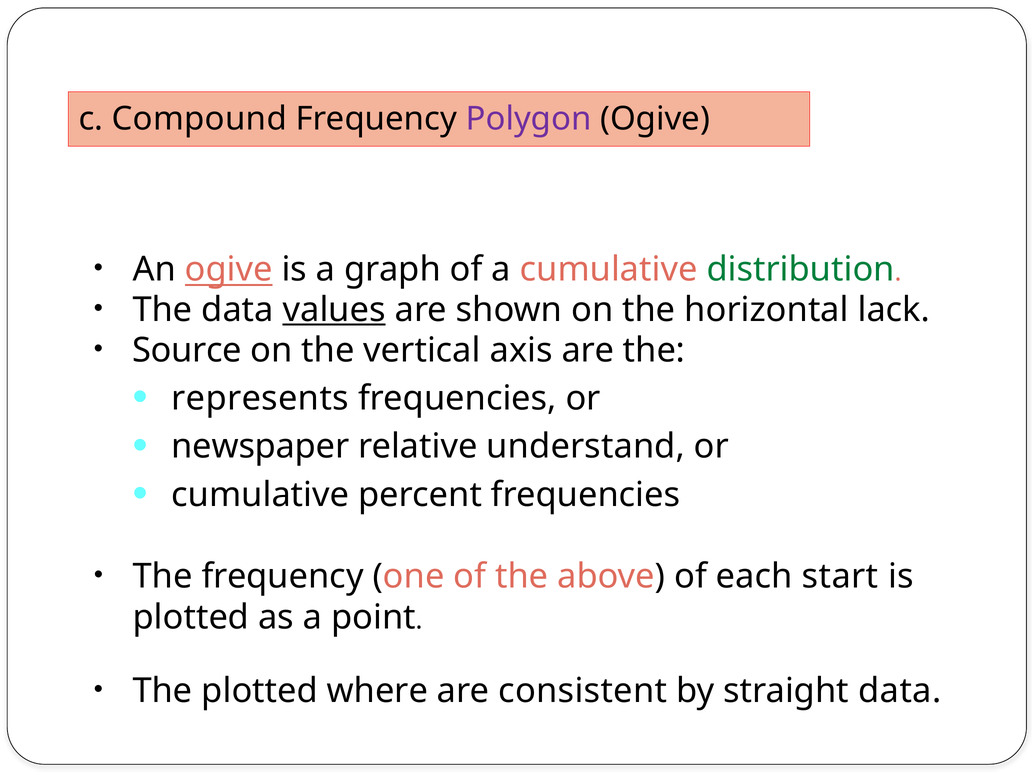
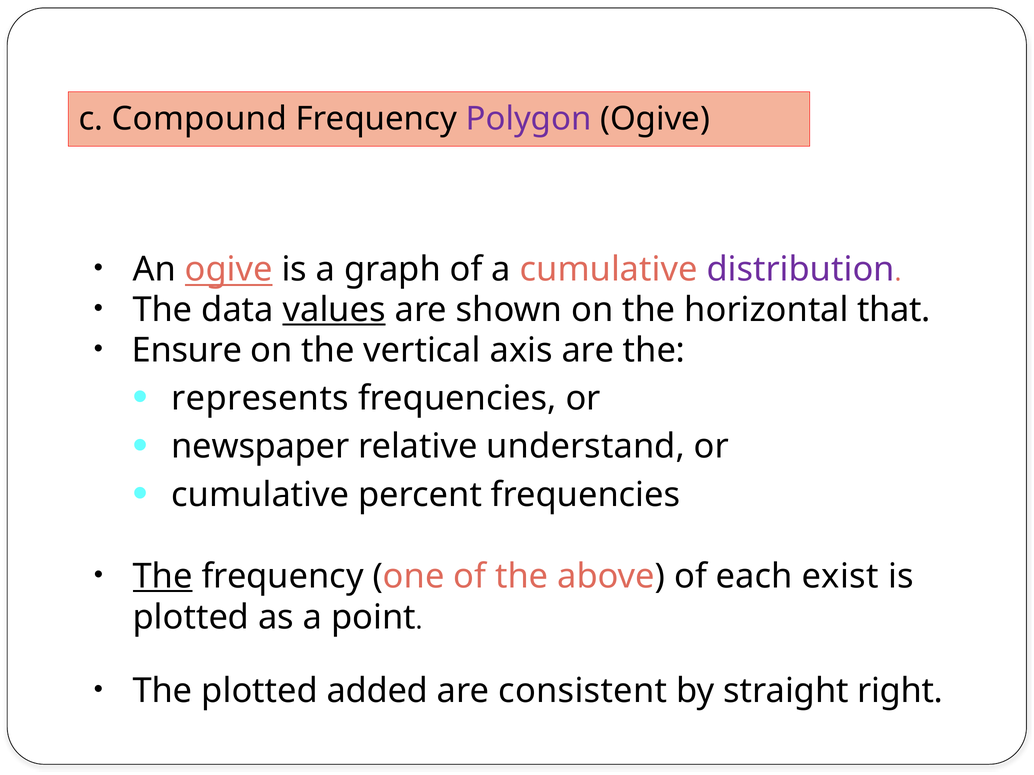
distribution colour: green -> purple
lack: lack -> that
Source: Source -> Ensure
The at (163, 577) underline: none -> present
start: start -> exist
where: where -> added
straight data: data -> right
